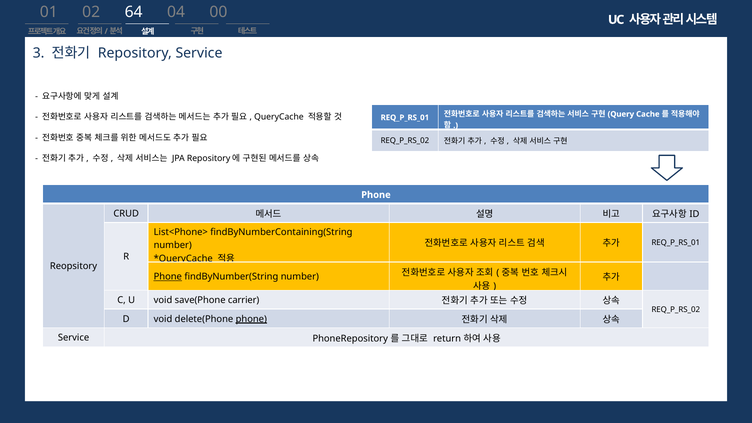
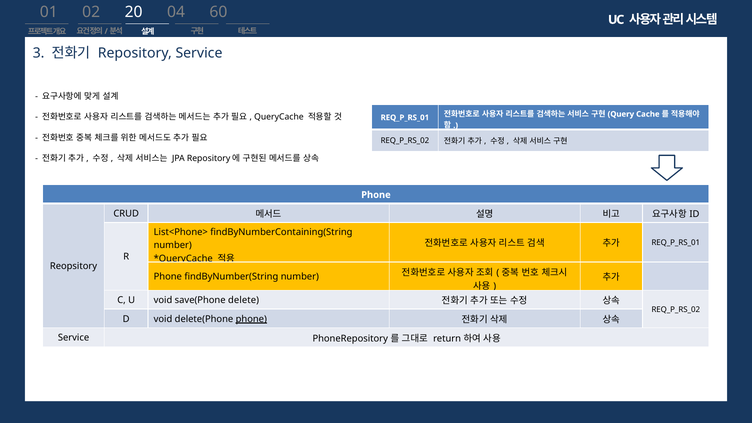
64: 64 -> 20
00: 00 -> 60
Phone at (168, 277) underline: present -> none
carrier: carrier -> delete
